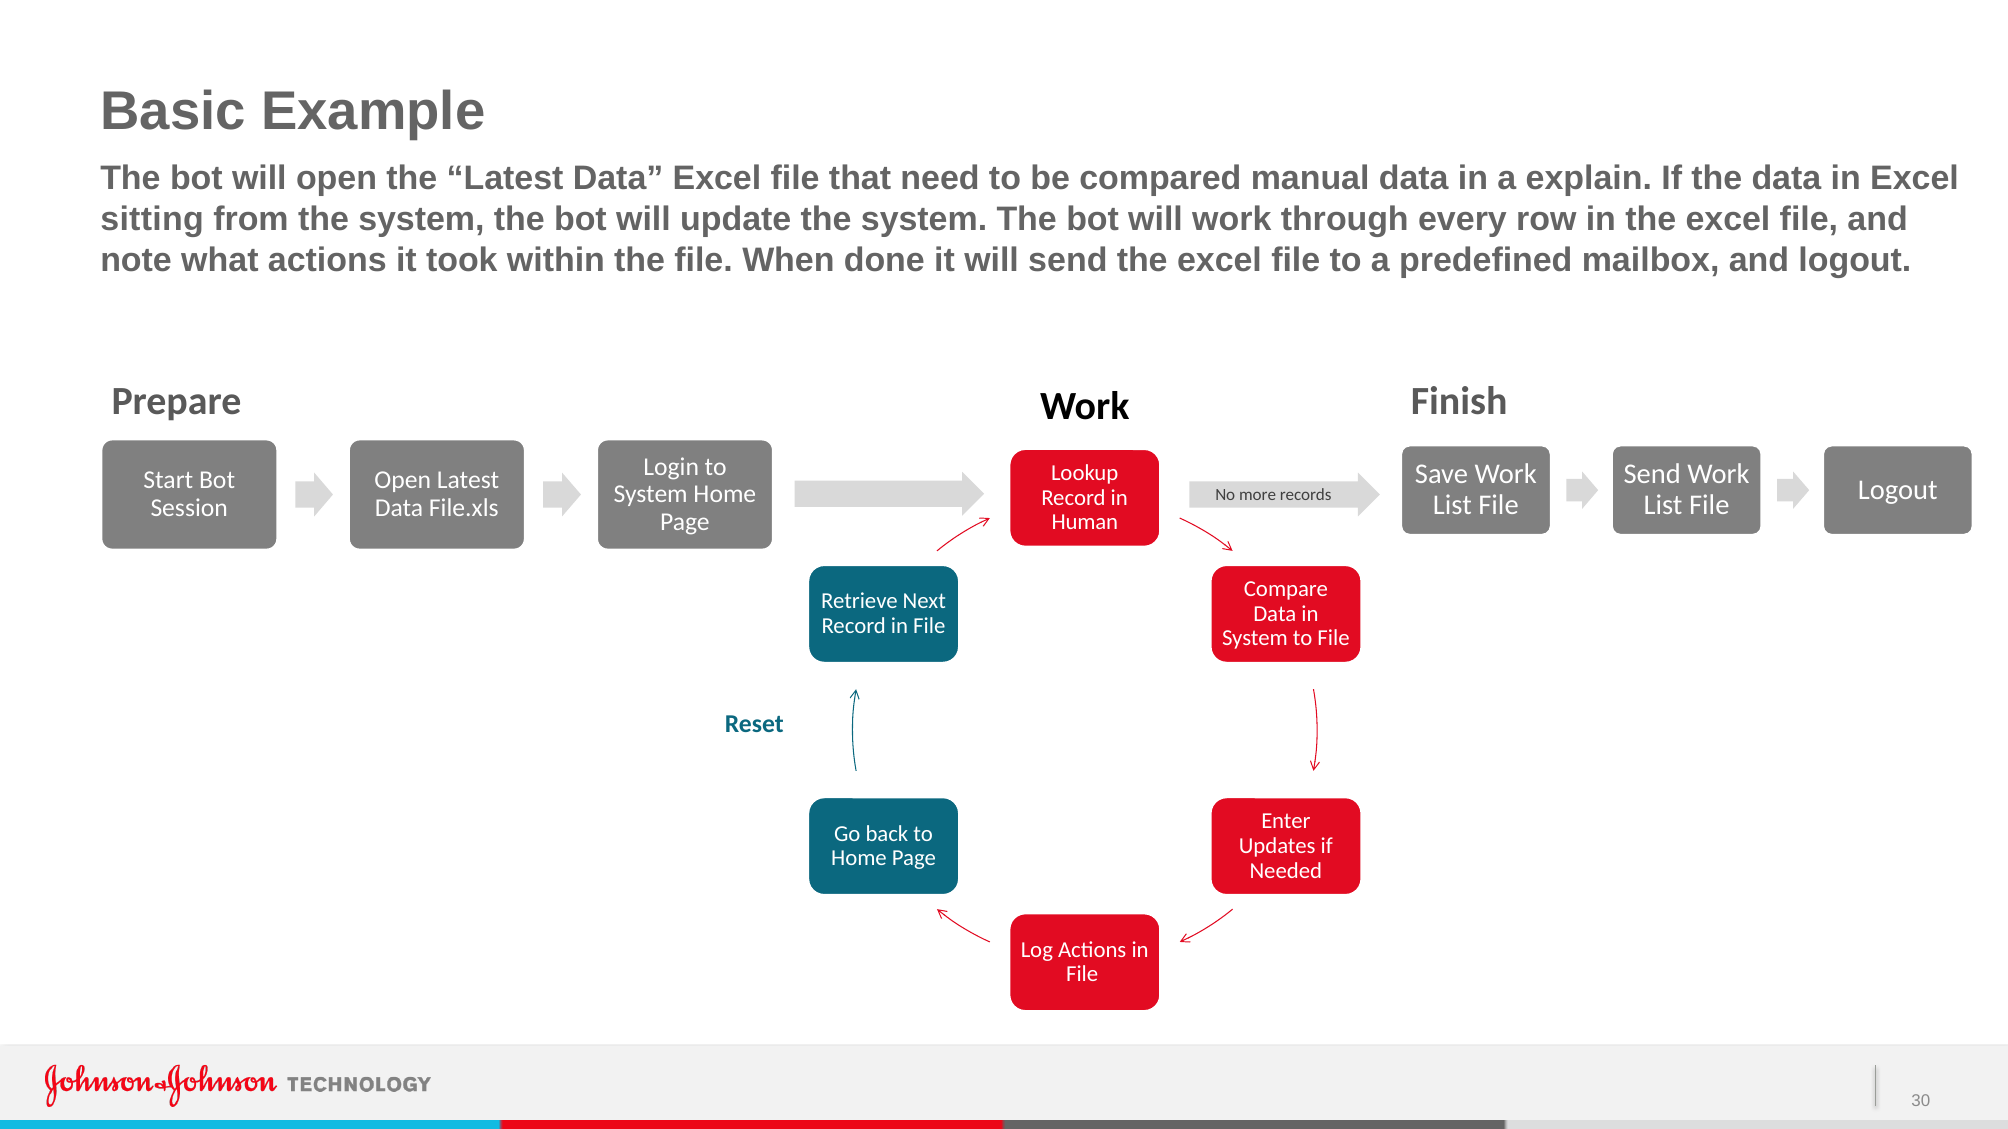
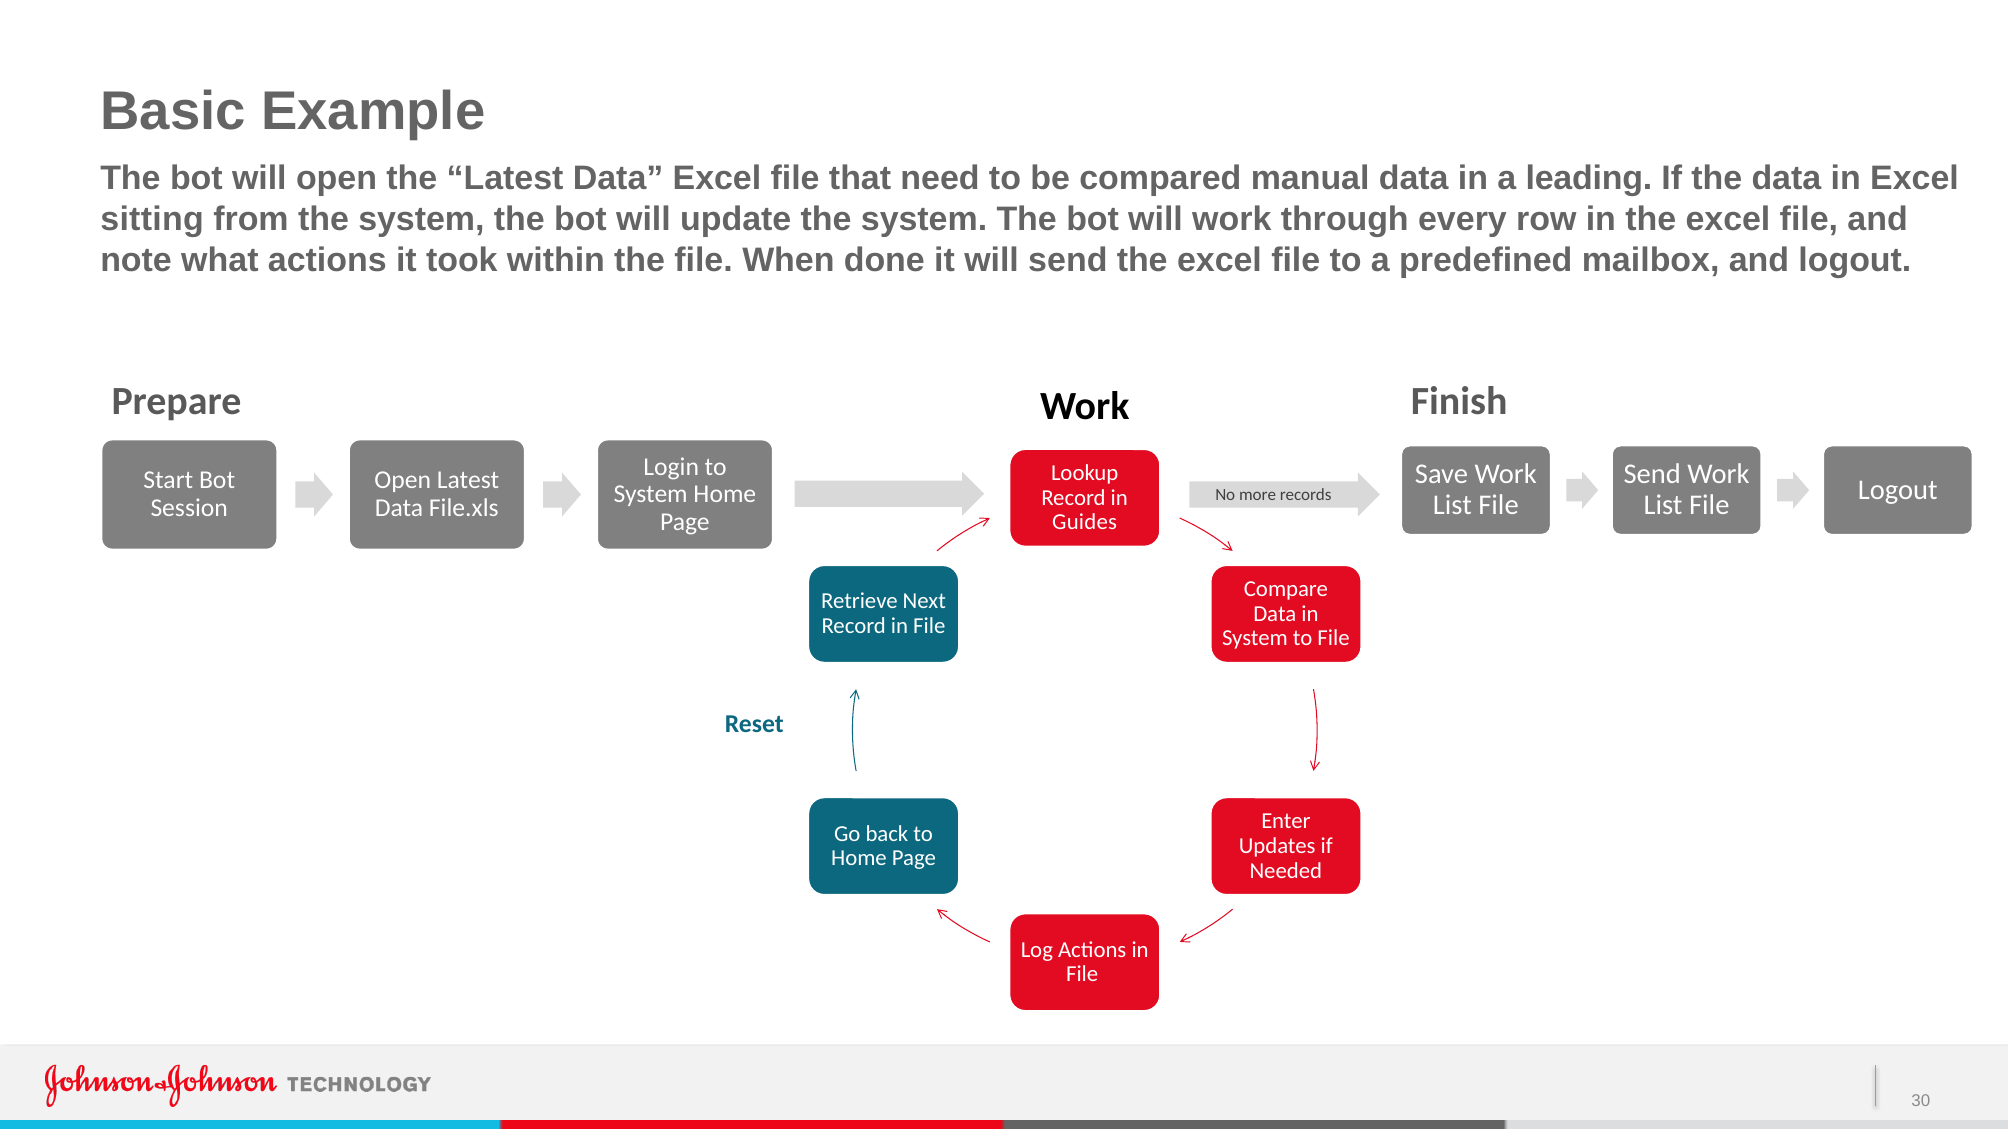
explain: explain -> leading
Human: Human -> Guides
